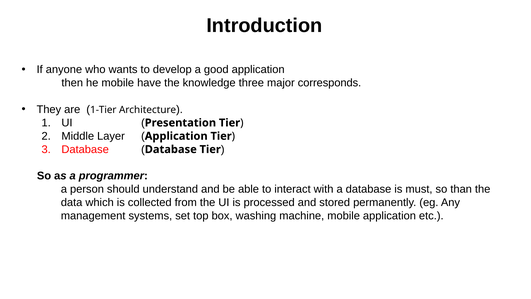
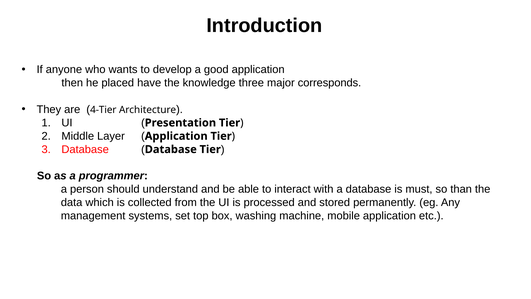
he mobile: mobile -> placed
1-Tier: 1-Tier -> 4-Tier
